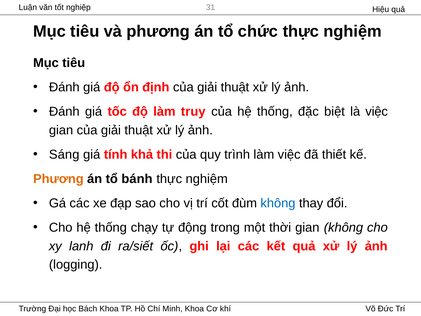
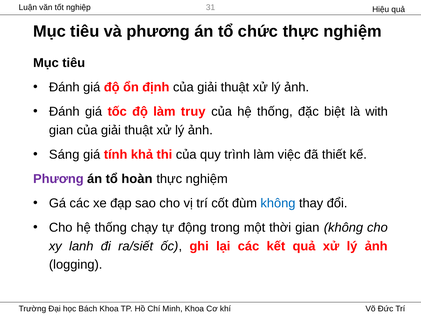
là việc: việc -> with
Phương at (58, 179) colour: orange -> purple
bánh: bánh -> hoàn
